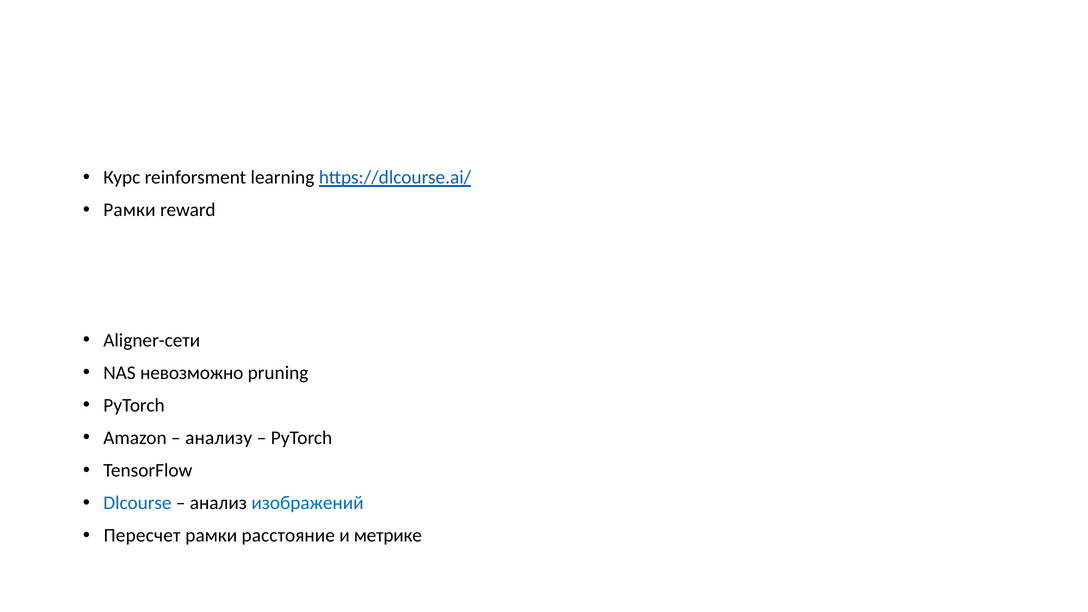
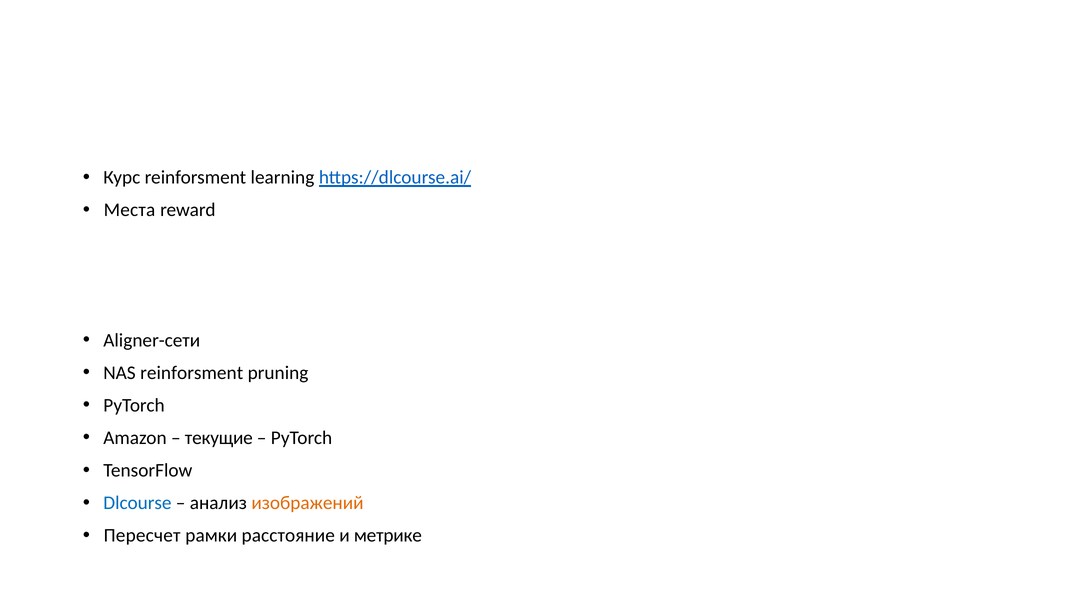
Рамки at (129, 210): Рамки -> Места
NAS невозможно: невозможно -> reinforsment
анализу: анализу -> текущие
изображений colour: blue -> orange
